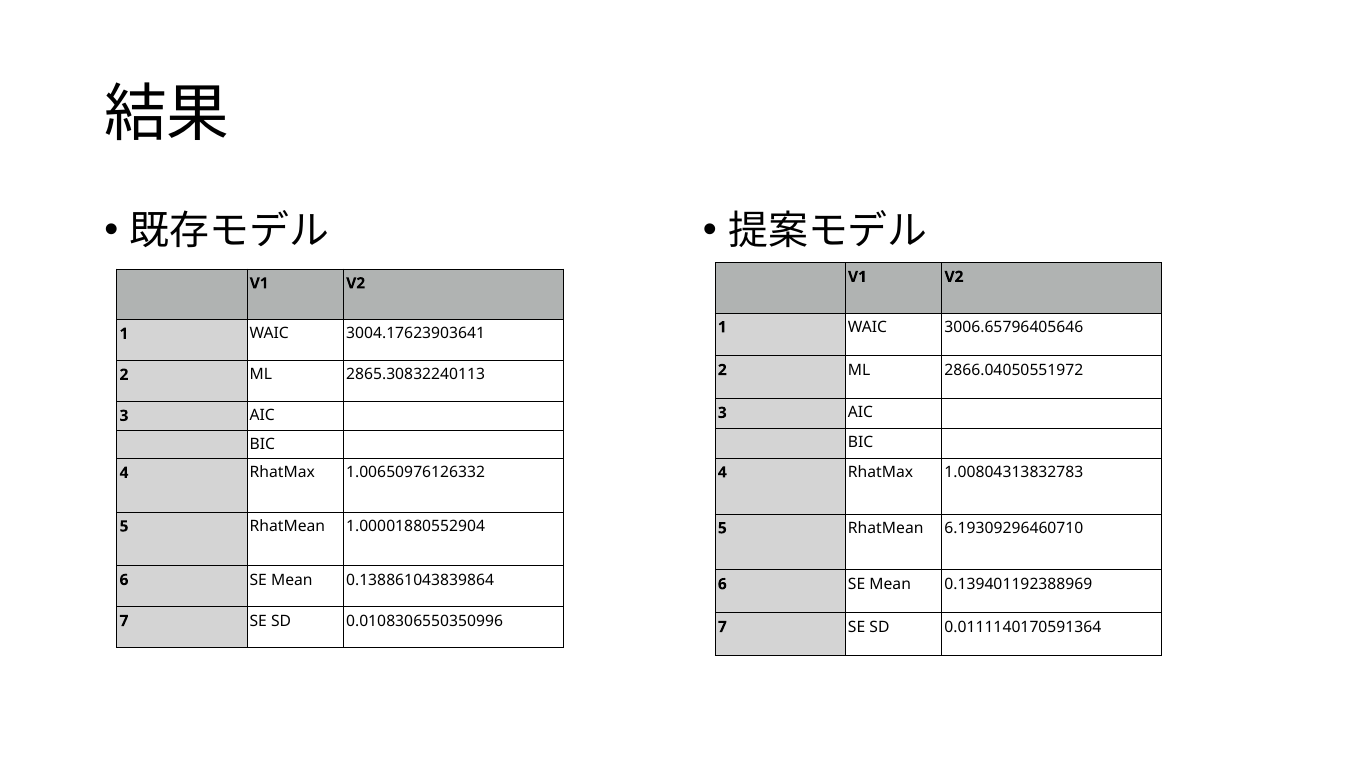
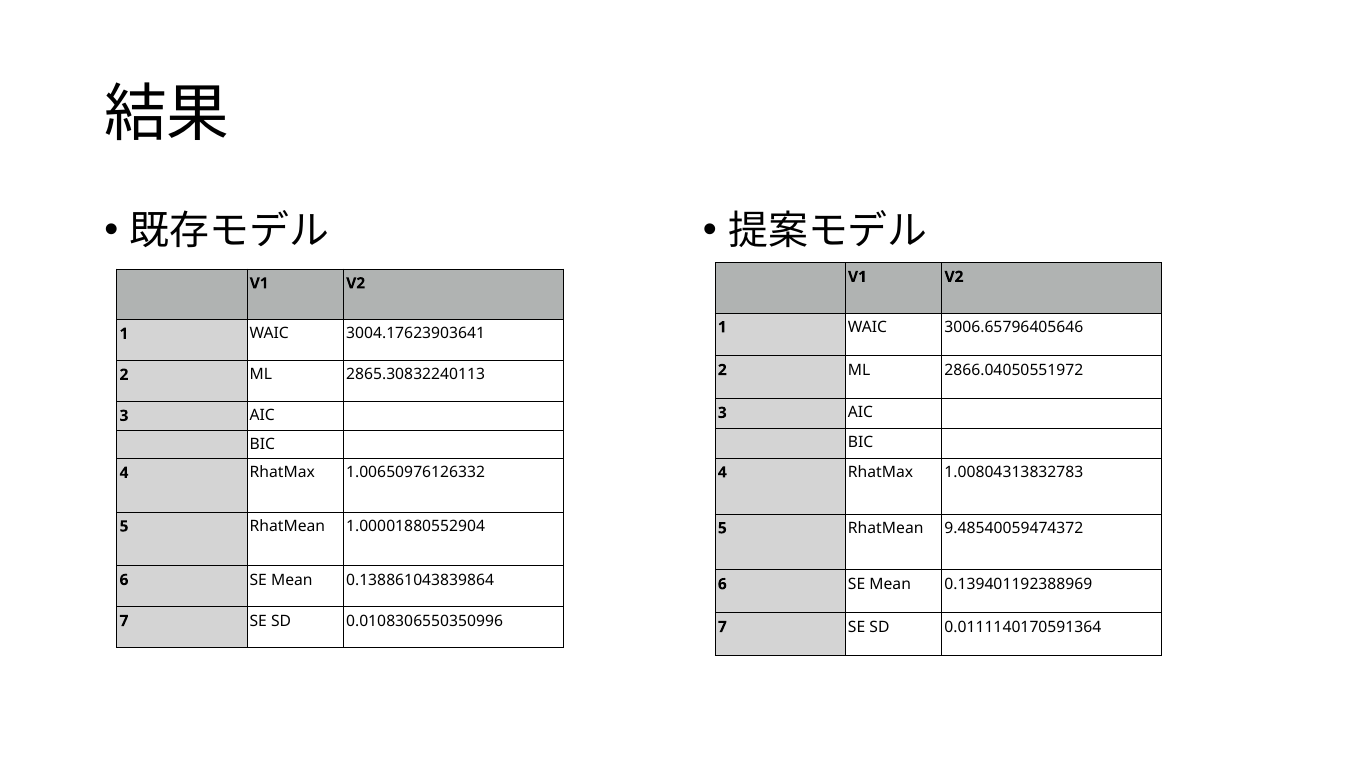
6.19309296460710: 6.19309296460710 -> 9.48540059474372
